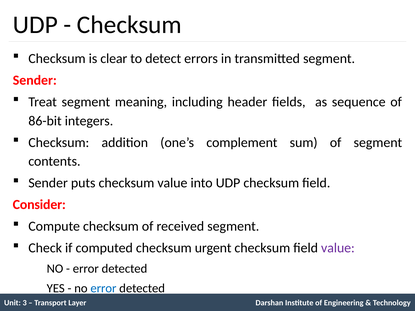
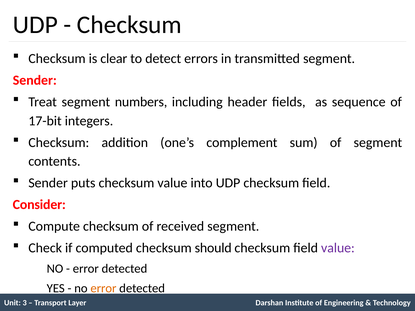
meaning: meaning -> numbers
86-bit: 86-bit -> 17-bit
urgent: urgent -> should
error at (103, 289) colour: blue -> orange
